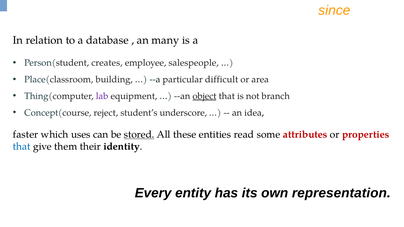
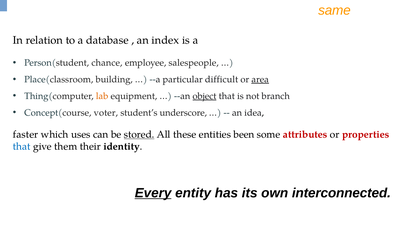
since: since -> same
many: many -> index
creates: creates -> chance
area underline: none -> present
lab colour: purple -> orange
reject: reject -> voter
read: read -> been
Every underline: none -> present
representation: representation -> interconnected
